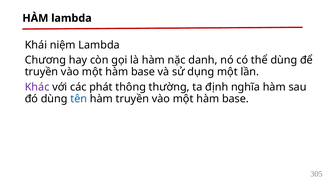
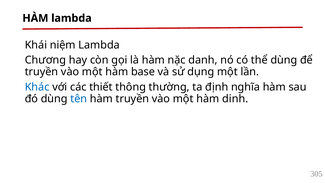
Khác colour: purple -> blue
phát: phát -> thiết
base at (235, 99): base -> dinh
